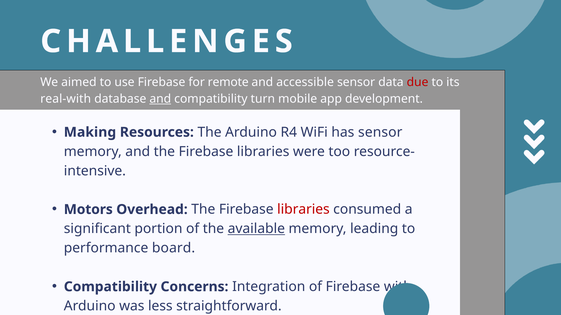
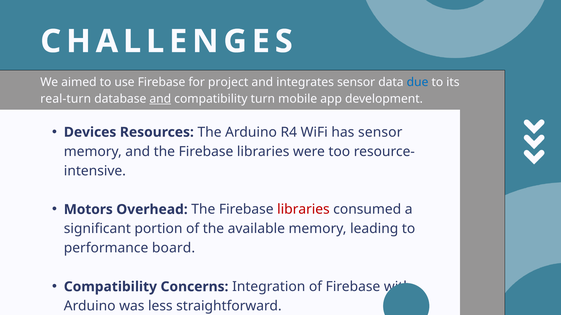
remote: remote -> project
accessible: accessible -> integrates
due colour: red -> blue
real-with: real-with -> real-turn
Making: Making -> Devices
available underline: present -> none
